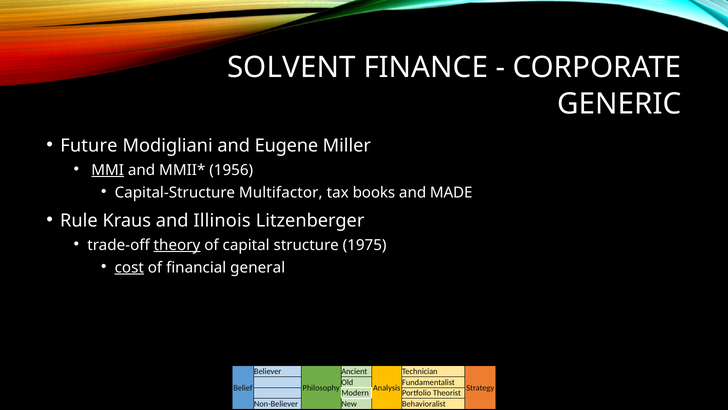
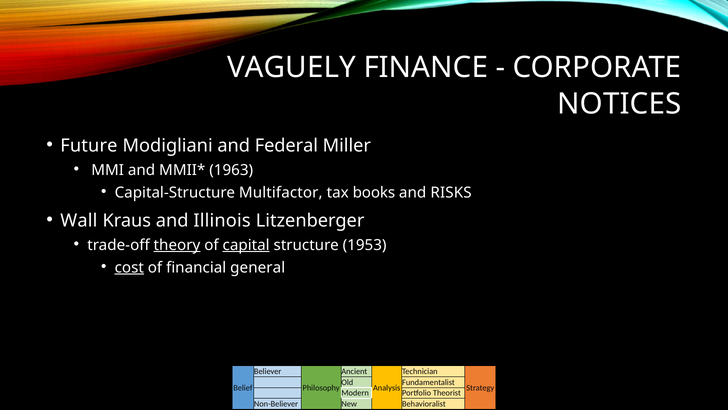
SOLVENT: SOLVENT -> VAGUELY
GENERIC: GENERIC -> NOTICES
Eugene: Eugene -> Federal
MMI underline: present -> none
1956: 1956 -> 1963
MADE: MADE -> RISKS
Rule: Rule -> Wall
capital underline: none -> present
1975: 1975 -> 1953
